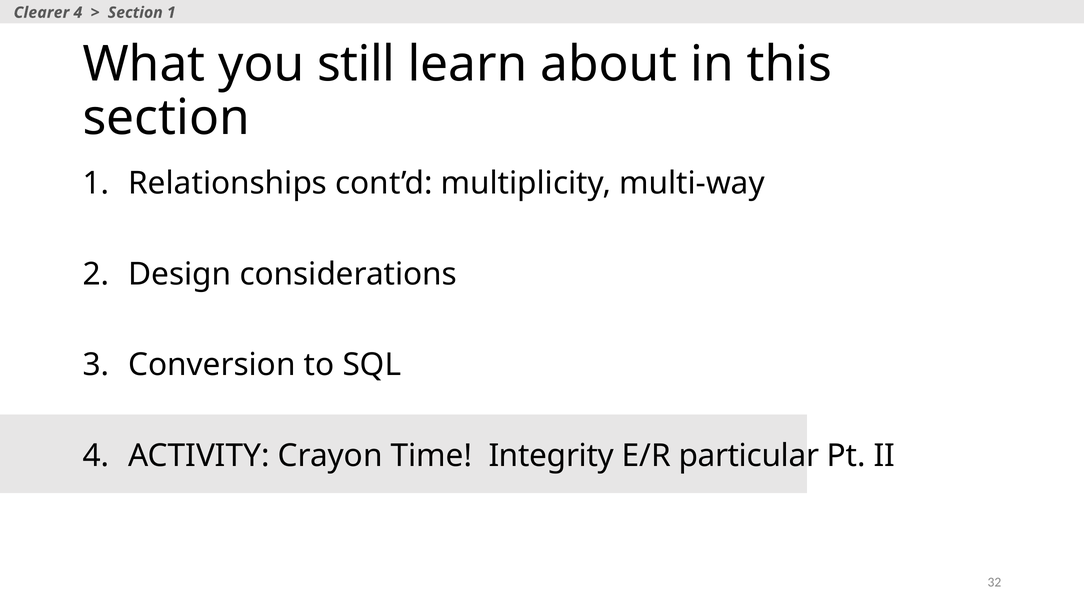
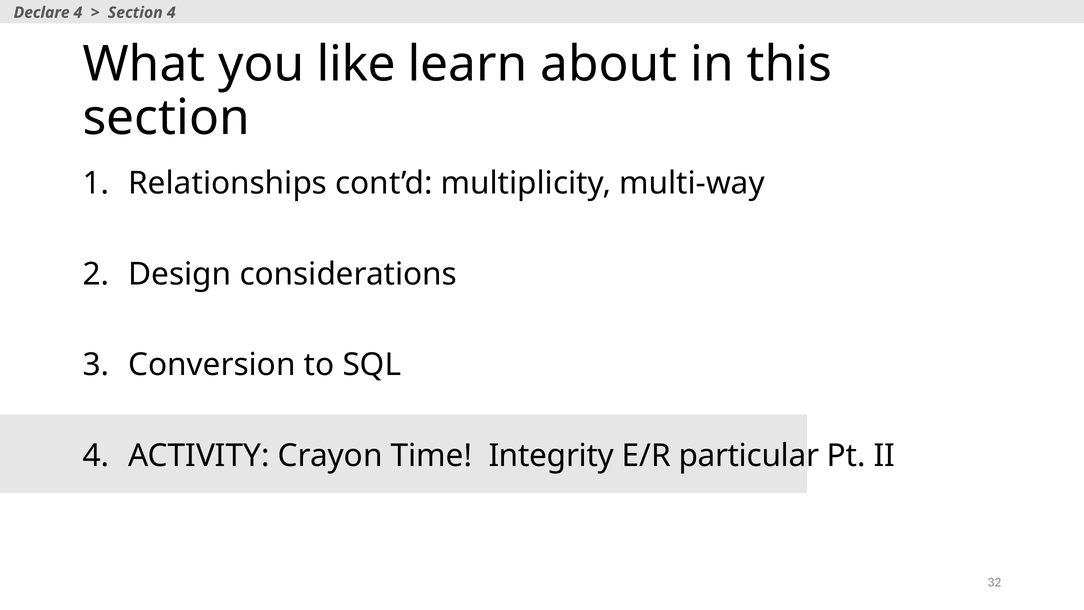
Clearer: Clearer -> Declare
1 at (171, 13): 1 -> 4
still: still -> like
